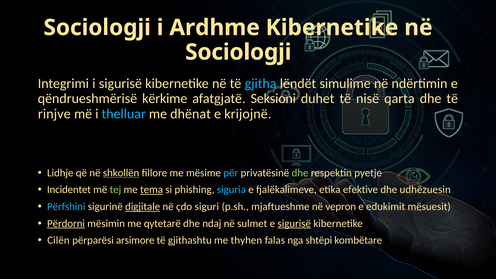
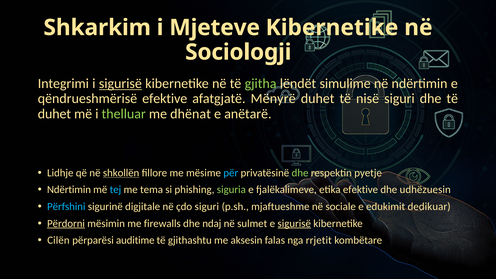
Sociologji at (97, 28): Sociologji -> Shkarkim
Ardhme: Ardhme -> Mjeteve
sigurisë at (120, 84) underline: none -> present
gjitha colour: light blue -> light green
qëndrueshmërisë kërkime: kërkime -> efektive
Seksioni: Seksioni -> Mënyrë
nisë qarta: qarta -> siguri
rinjve at (54, 114): rinjve -> duhet
thelluar colour: light blue -> light green
krijojnë: krijojnë -> anëtarë
Incidentet at (69, 190): Incidentet -> Ndërtimin
tej colour: light green -> light blue
tema underline: present -> none
siguria colour: light blue -> light green
digjitale underline: present -> none
vepron: vepron -> sociale
mësuesit: mësuesit -> dedikuar
qytetarë: qytetarë -> firewalls
arsimore: arsimore -> auditime
thyhen: thyhen -> aksesin
shtëpi: shtëpi -> rrjetit
